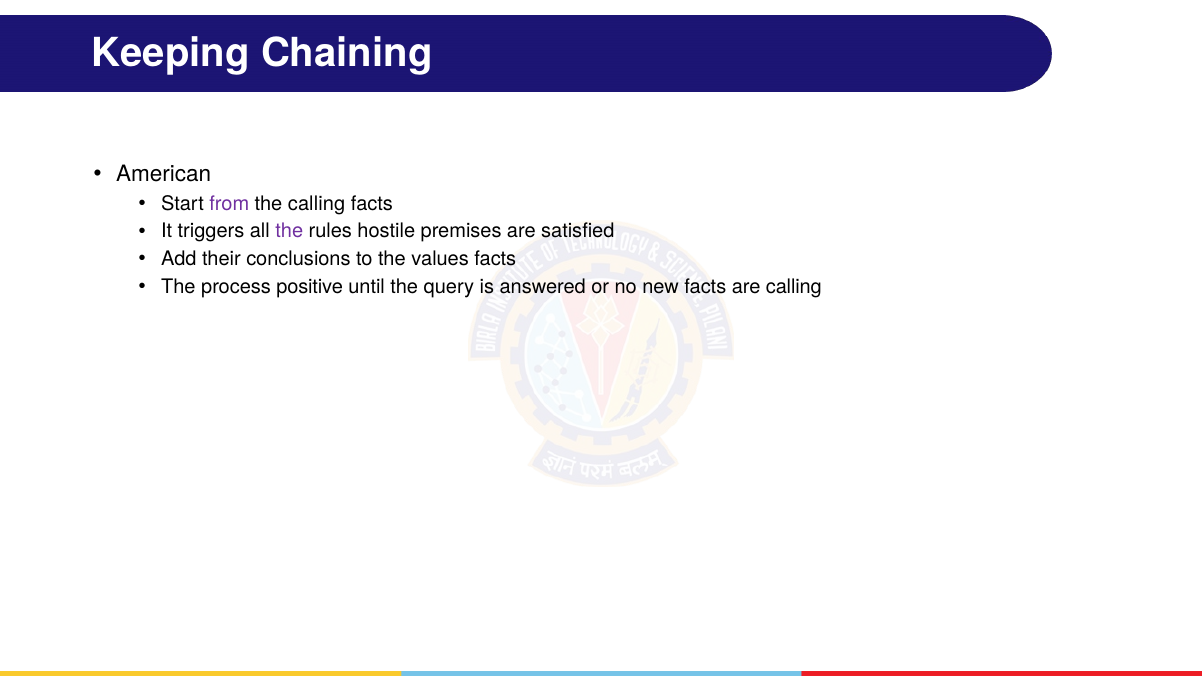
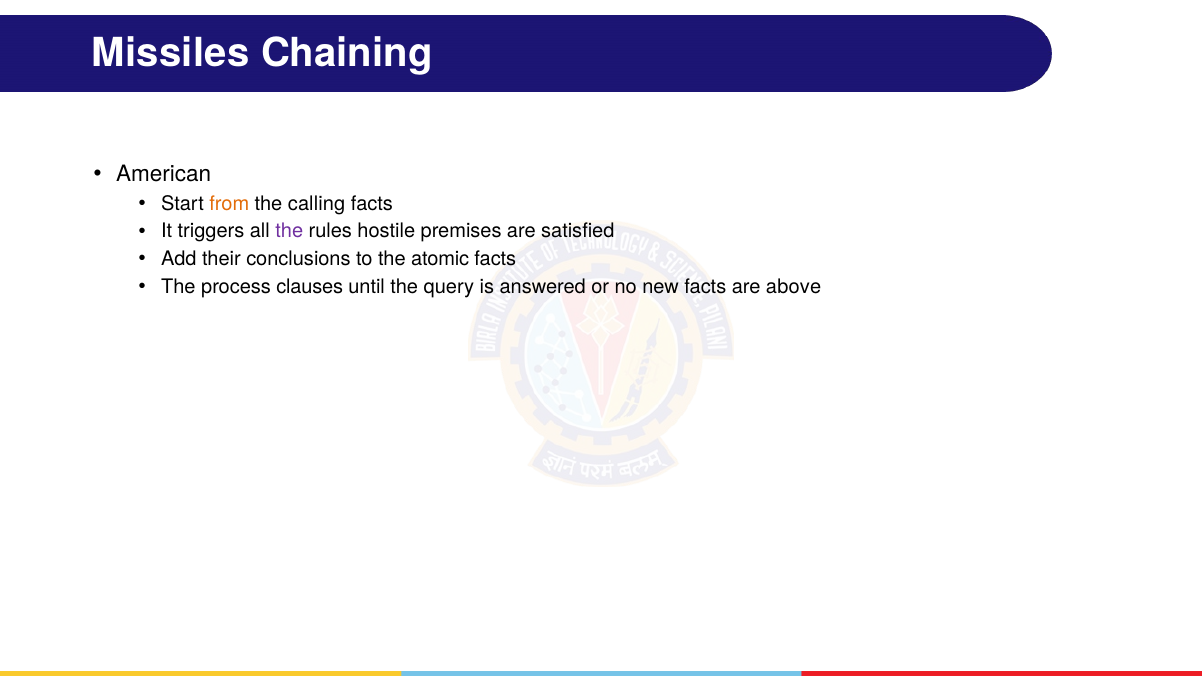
Keeping: Keeping -> Missiles
from colour: purple -> orange
values: values -> atomic
positive: positive -> clauses
are calling: calling -> above
